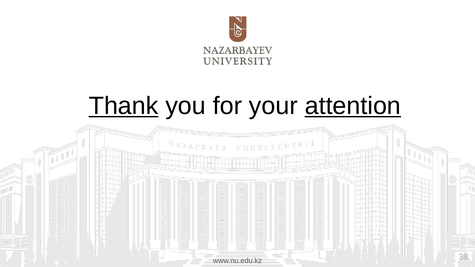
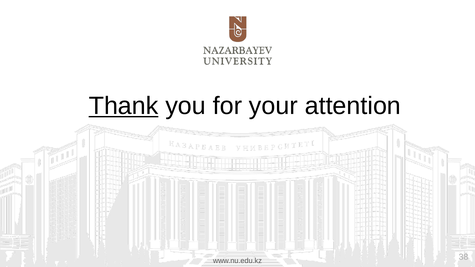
attention underline: present -> none
